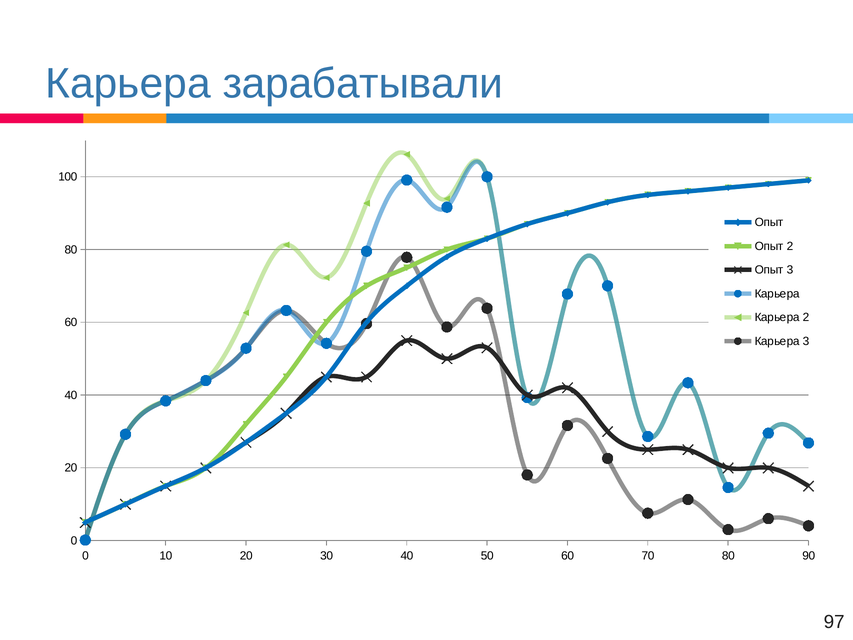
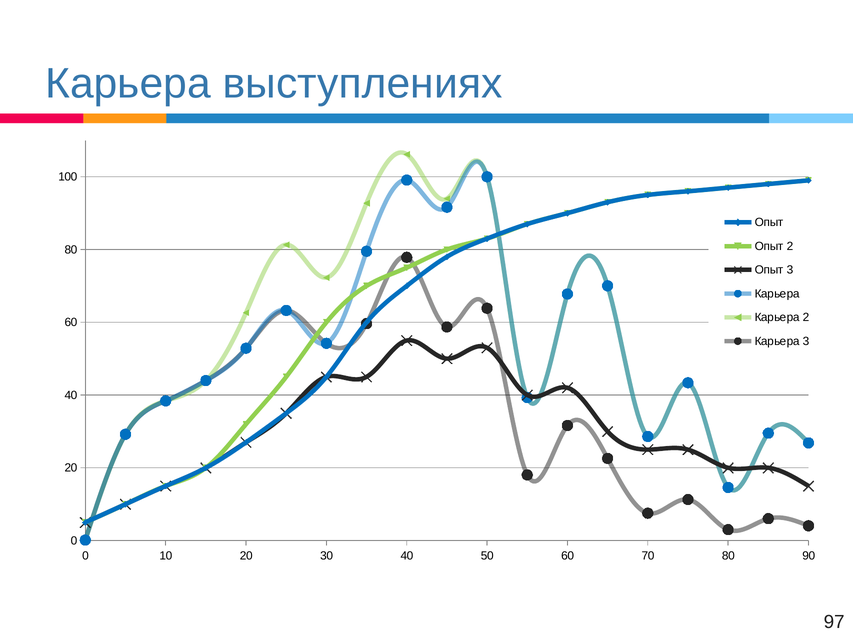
зарабатывали: зарабатывали -> выступлениях
